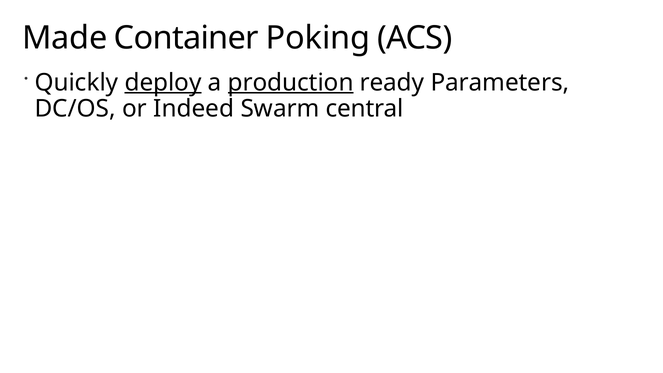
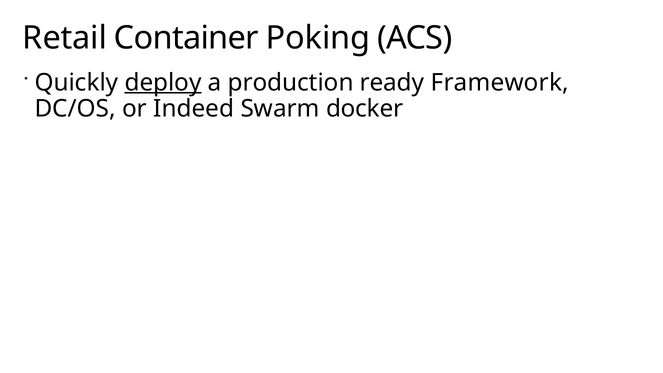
Made: Made -> Retail
production underline: present -> none
Parameters: Parameters -> Framework
central: central -> docker
